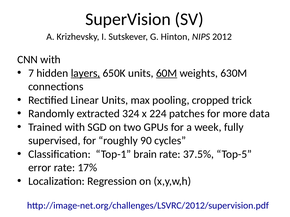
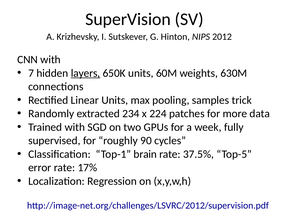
60M underline: present -> none
cropped: cropped -> samples
324: 324 -> 234
